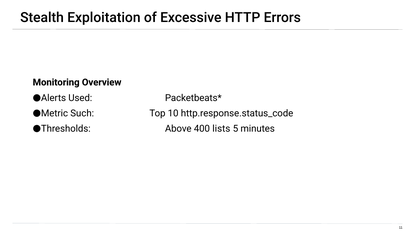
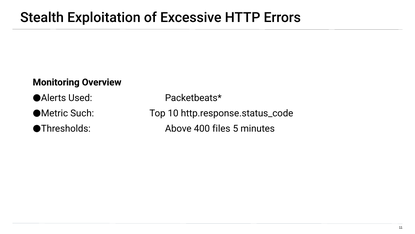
lists: lists -> files
